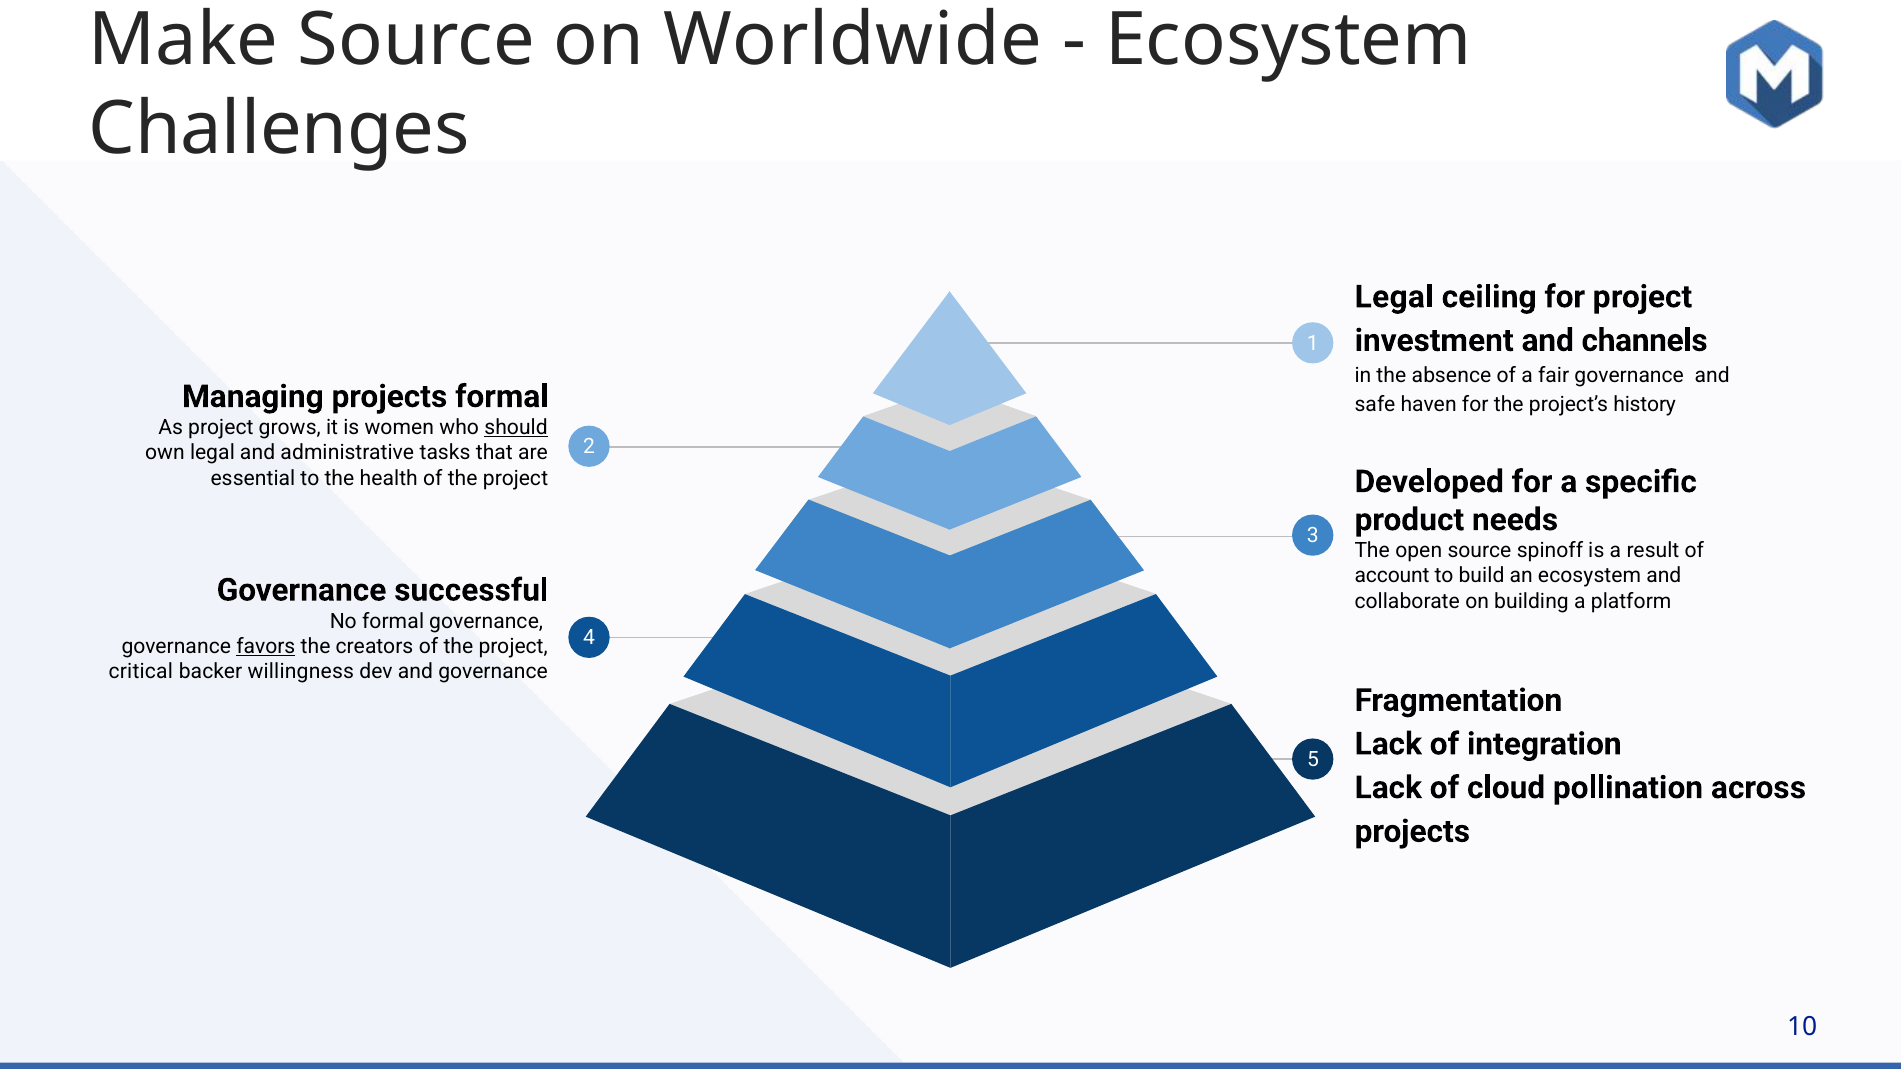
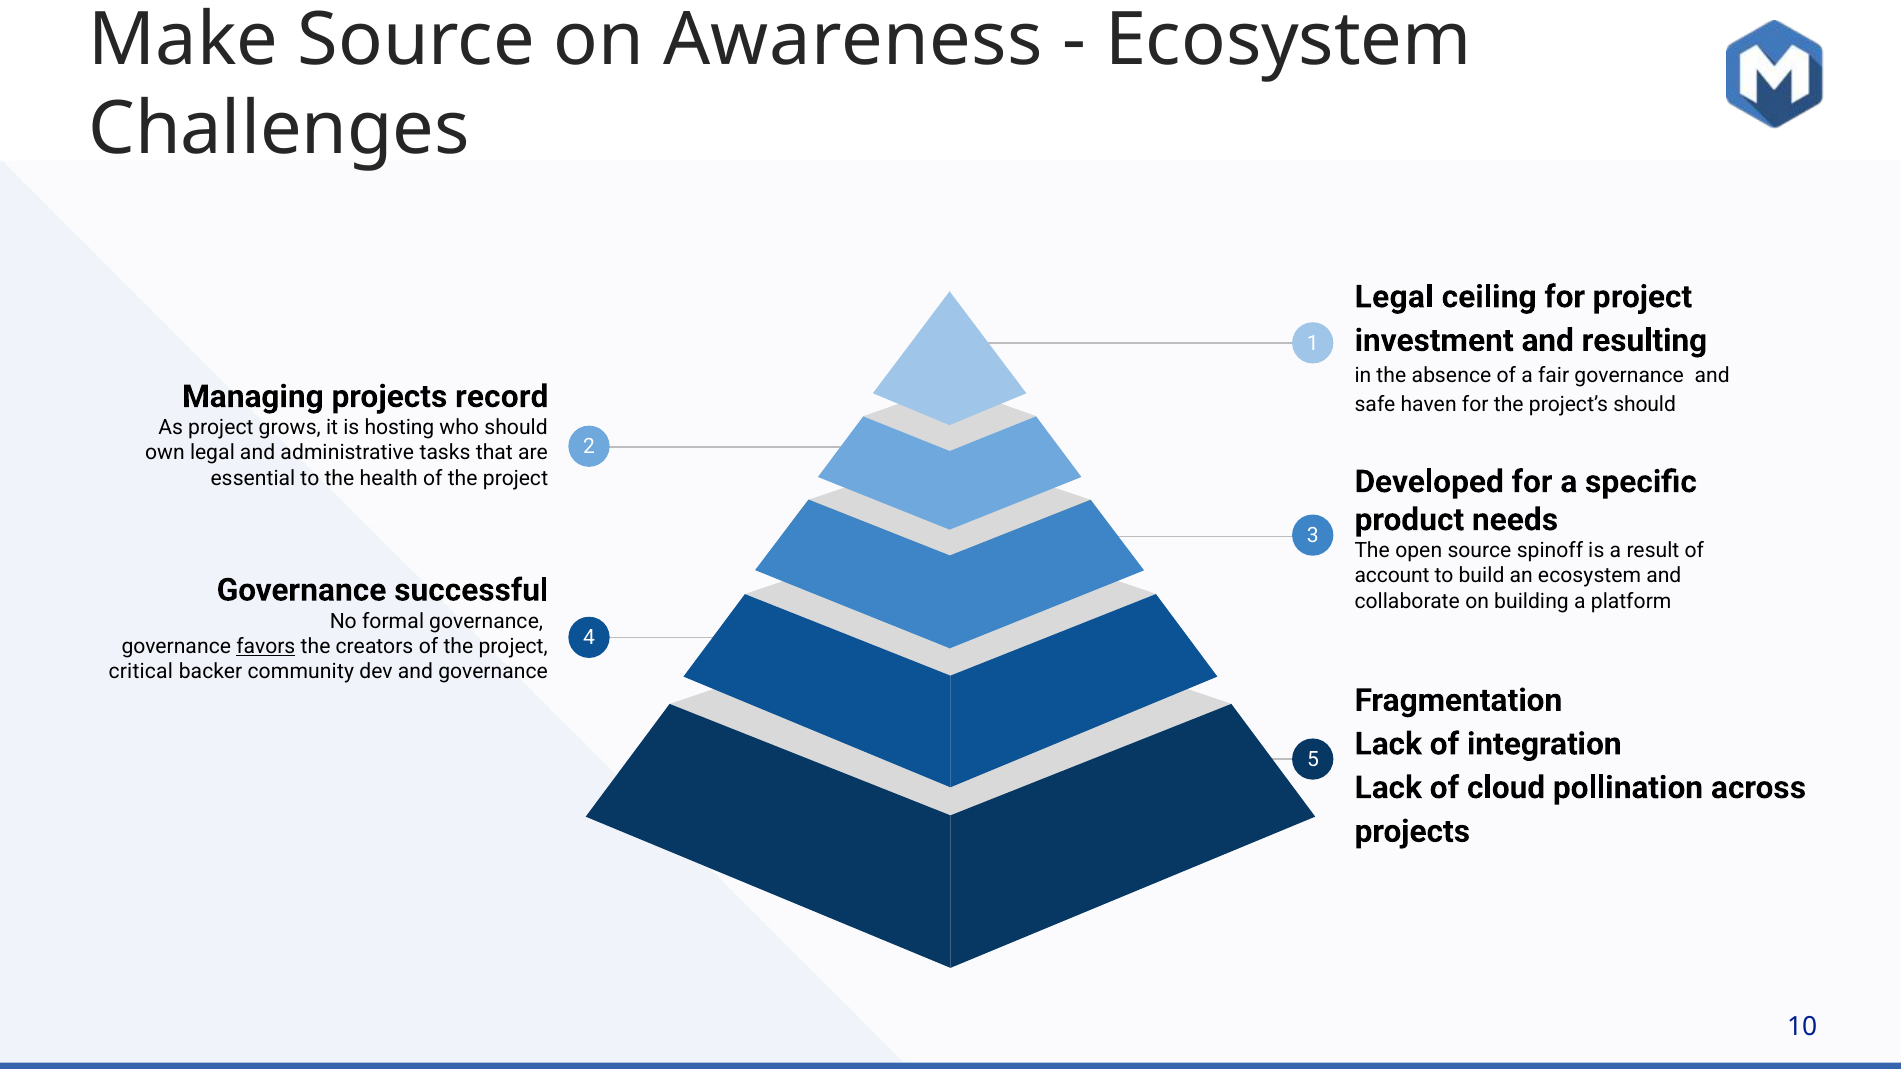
Worldwide: Worldwide -> Awareness
channels: channels -> resulting
projects formal: formal -> record
project’s history: history -> should
women: women -> hosting
should at (516, 428) underline: present -> none
willingness: willingness -> community
